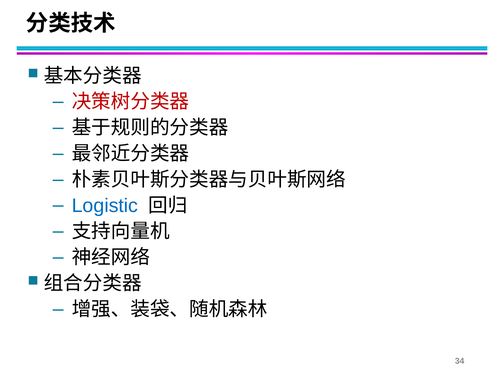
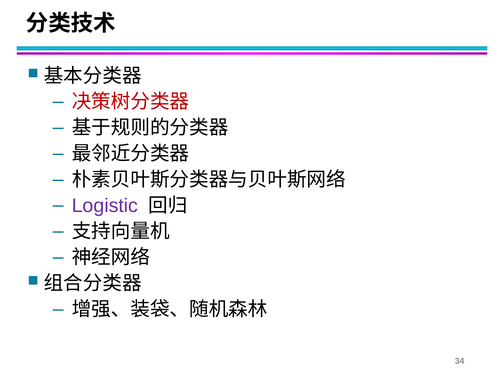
Logistic colour: blue -> purple
